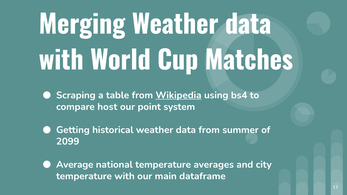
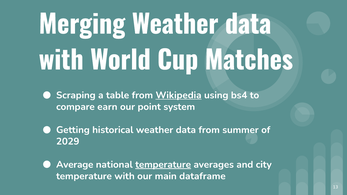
host: host -> earn
2099: 2099 -> 2029
temperature at (163, 165) underline: none -> present
